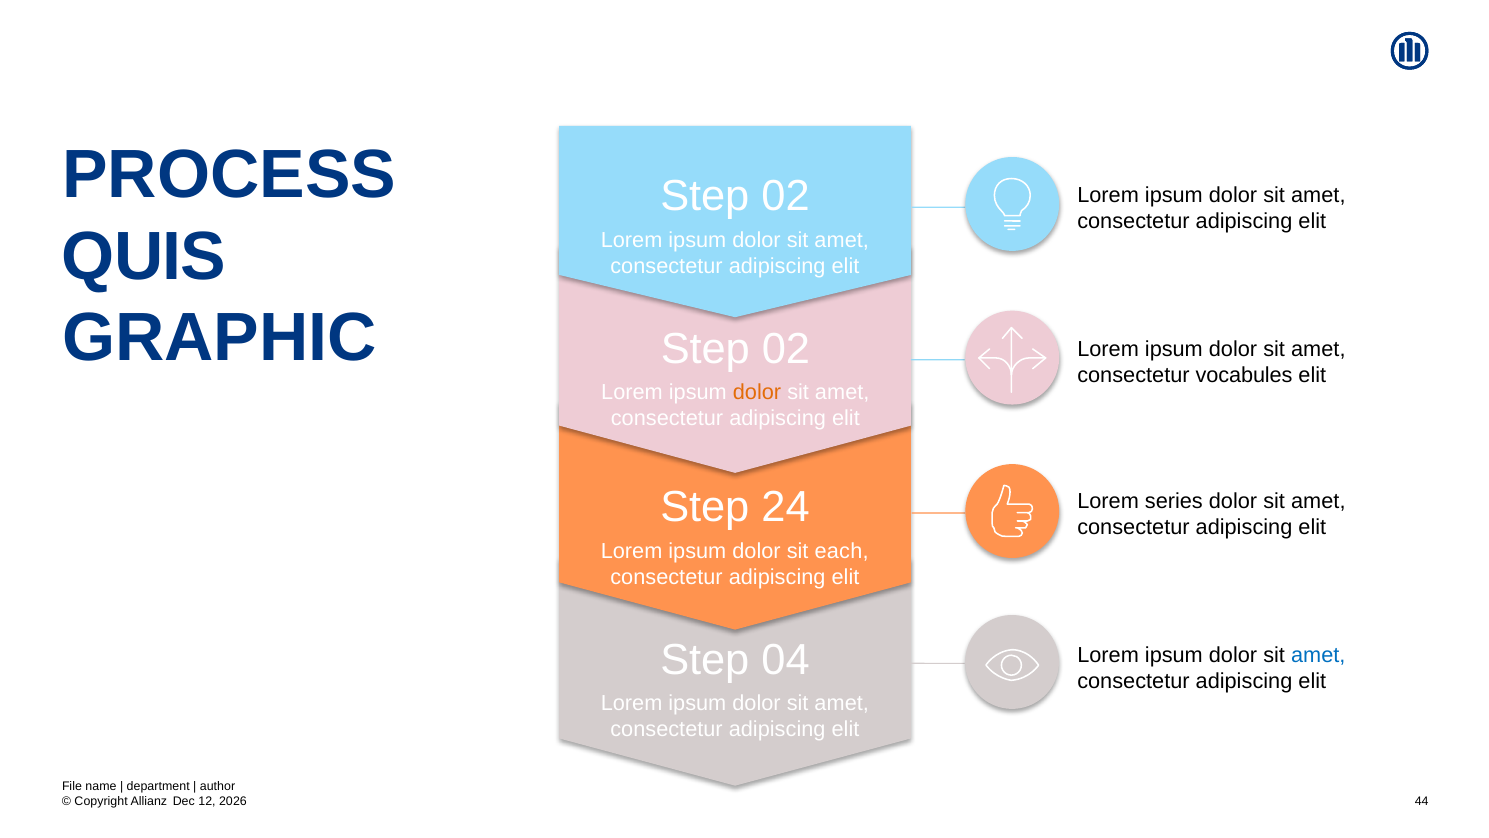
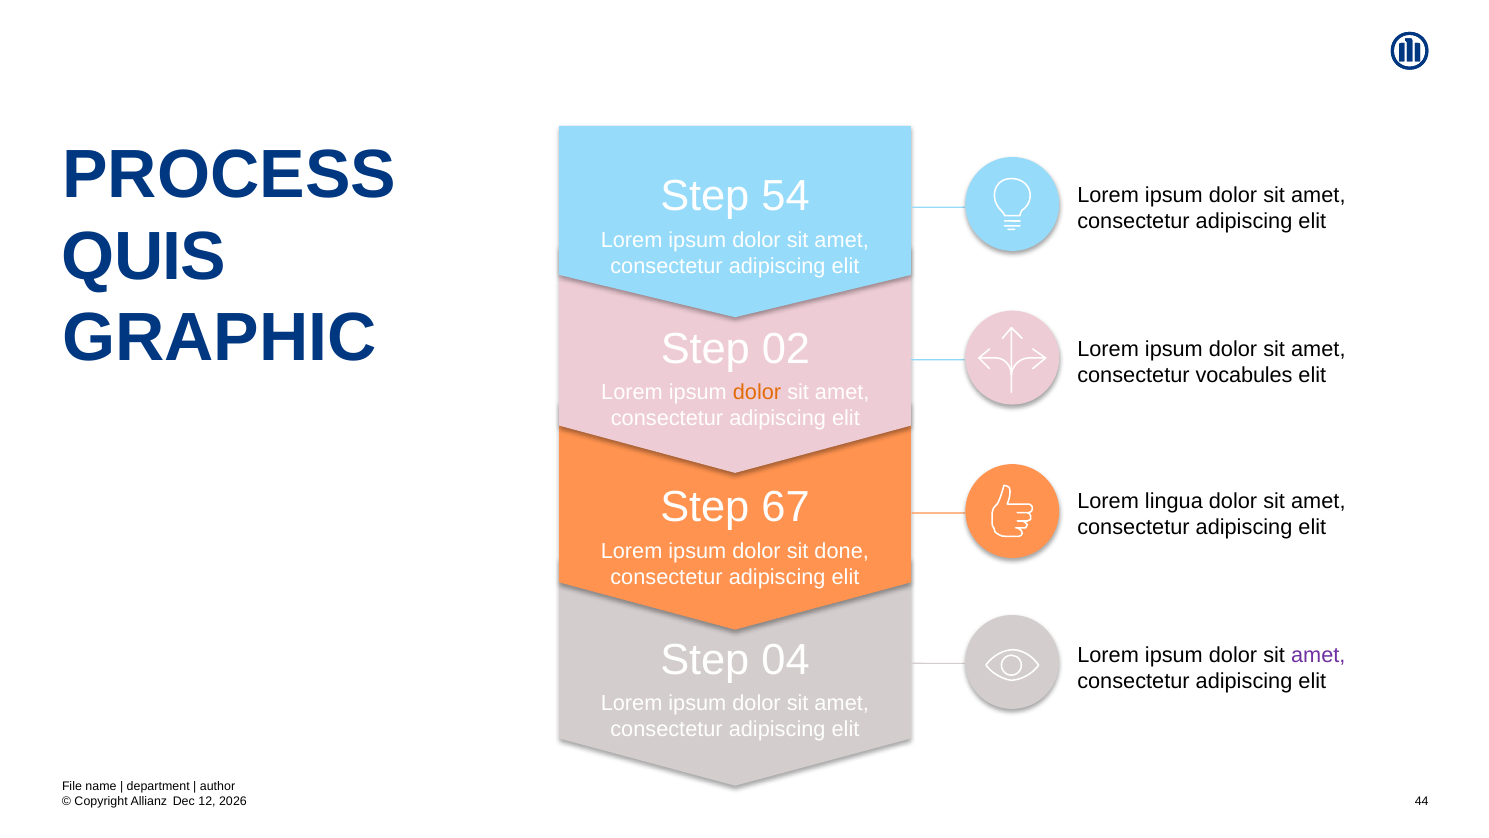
02 at (786, 196): 02 -> 54
24: 24 -> 67
series: series -> lingua
each: each -> done
amet at (1318, 655) colour: blue -> purple
